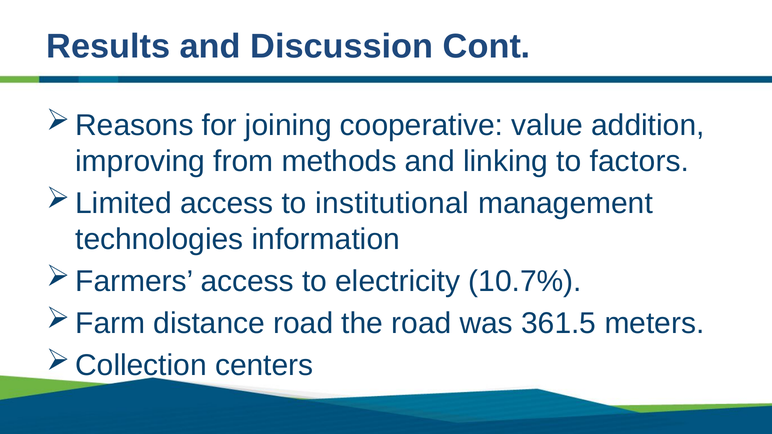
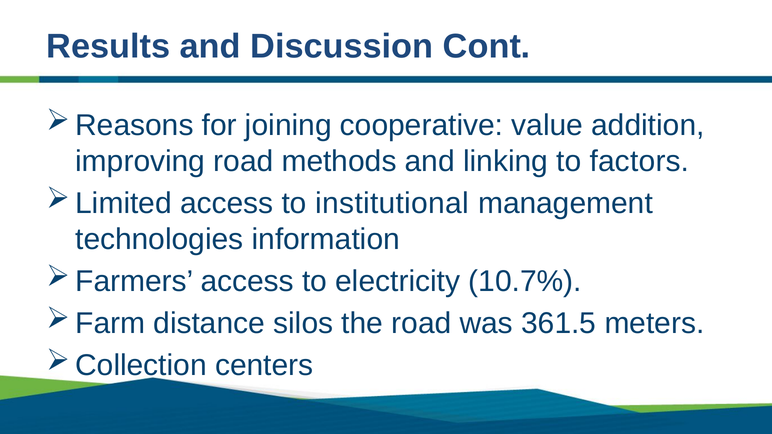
improving from: from -> road
distance road: road -> silos
